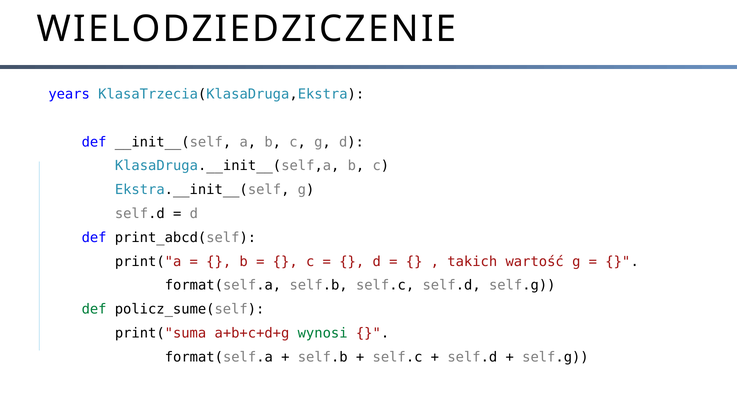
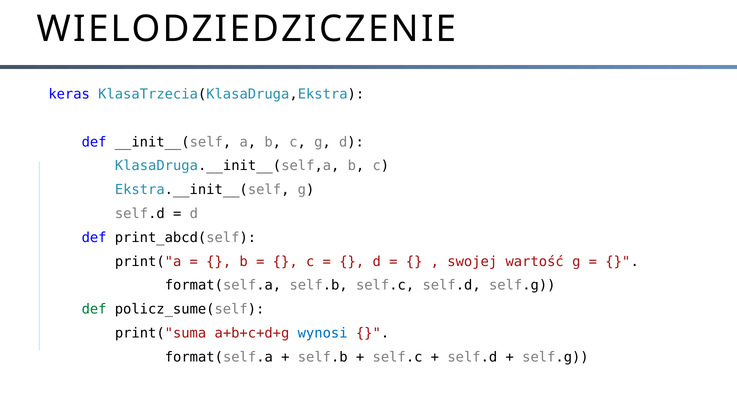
years: years -> keras
takich: takich -> swojej
wynosi colour: green -> blue
